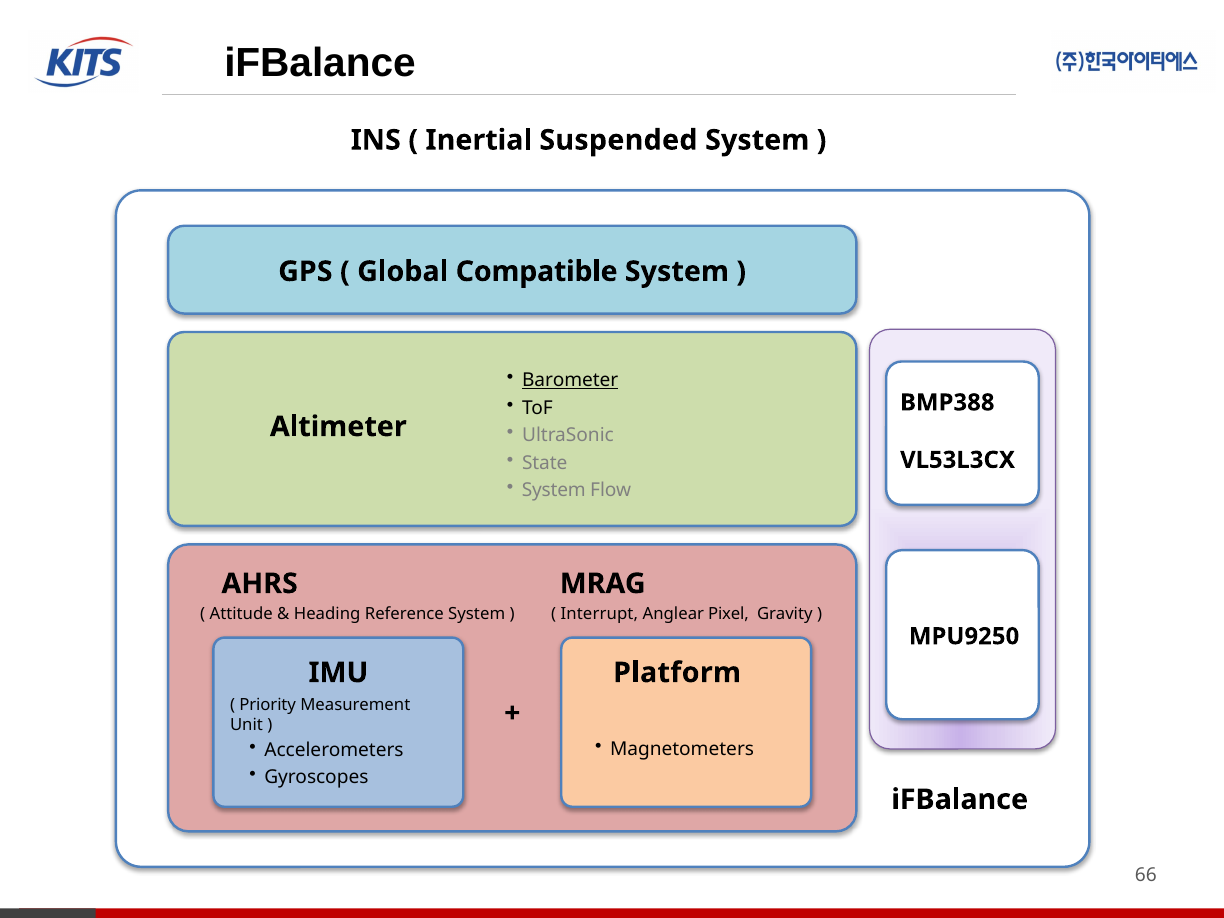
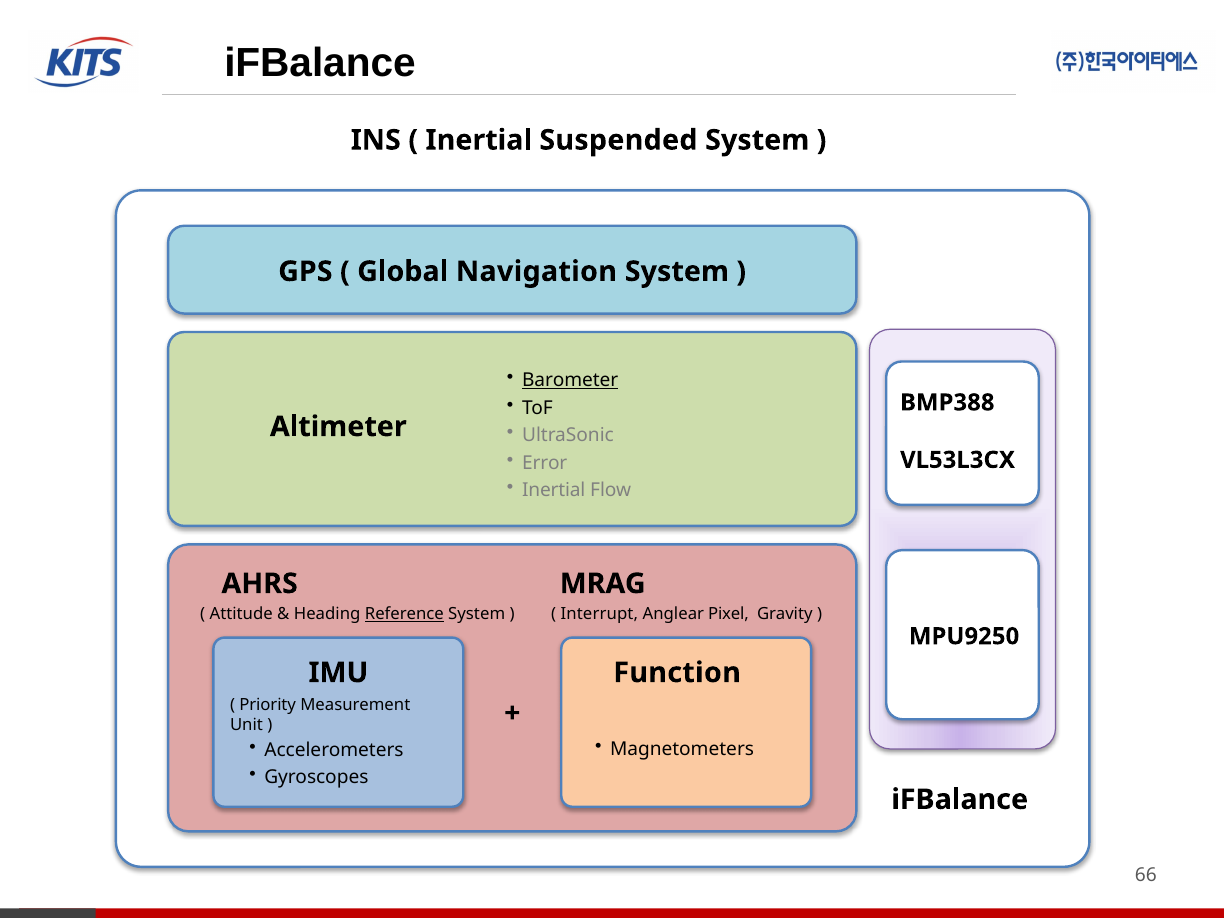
Compatible: Compatible -> Navigation
State: State -> Error
System at (554, 491): System -> Inertial
Reference underline: none -> present
Platform: Platform -> Function
